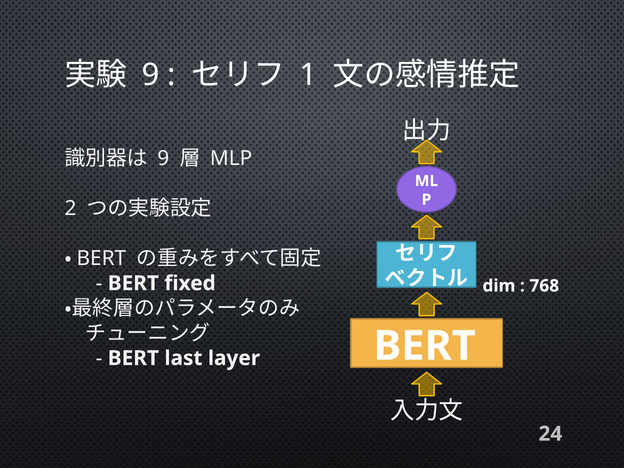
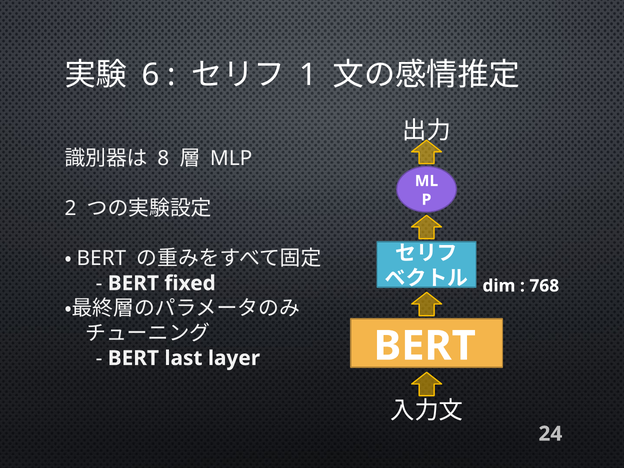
9 at (150, 75): 9 -> 6
9 at (163, 159): 9 -> 8
